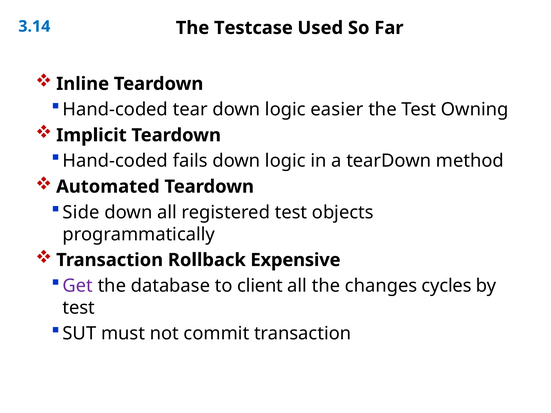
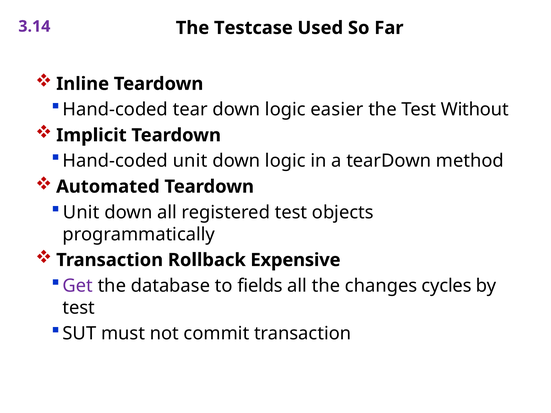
3.14 colour: blue -> purple
Owning: Owning -> Without
Hand-coded fails: fails -> unit
Side at (81, 212): Side -> Unit
client: client -> fields
